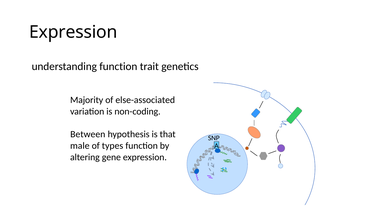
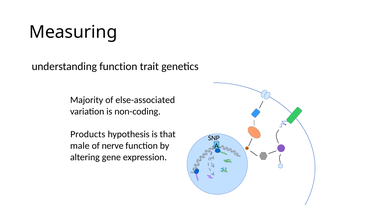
Expression at (73, 32): Expression -> Measuring
Between: Between -> Products
types: types -> nerve
